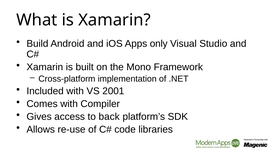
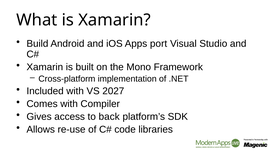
only: only -> port
2001: 2001 -> 2027
